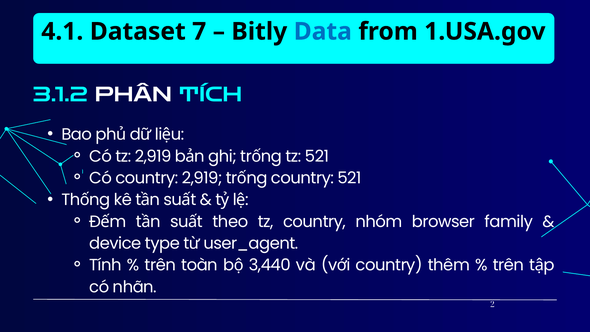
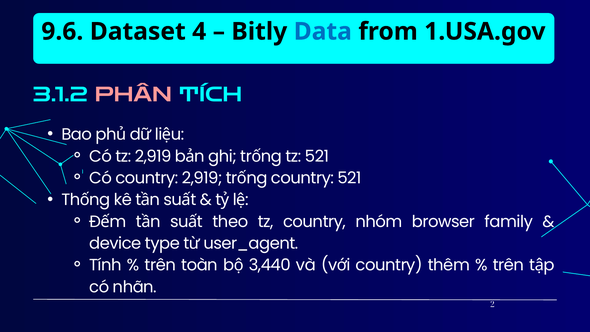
4.1: 4.1 -> 9.6
7: 7 -> 4
PHÂN colour: white -> pink
